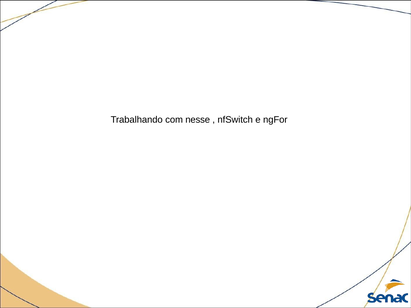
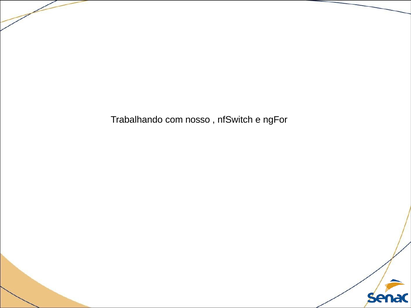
nesse: nesse -> nosso
